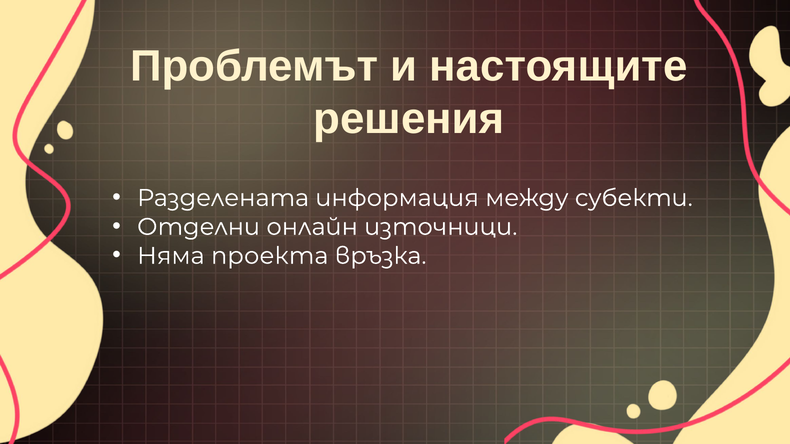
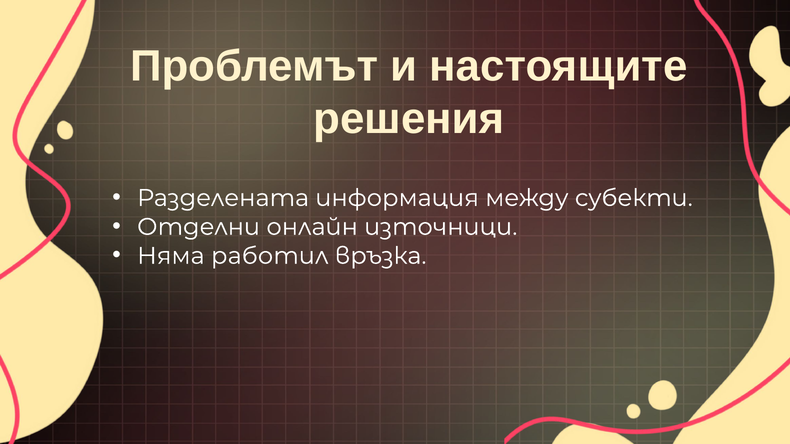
проекта: проекта -> работил
